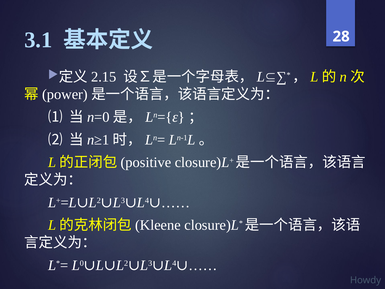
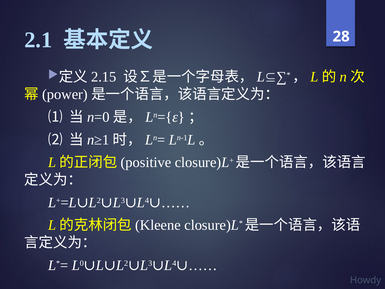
3.1: 3.1 -> 2.1
